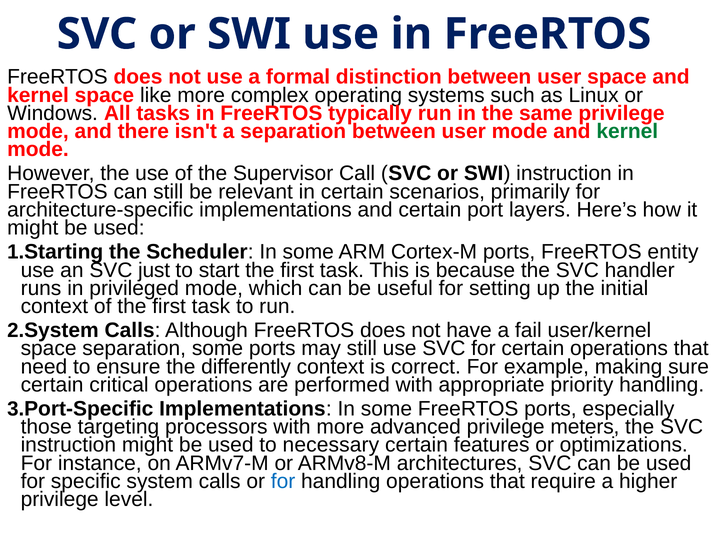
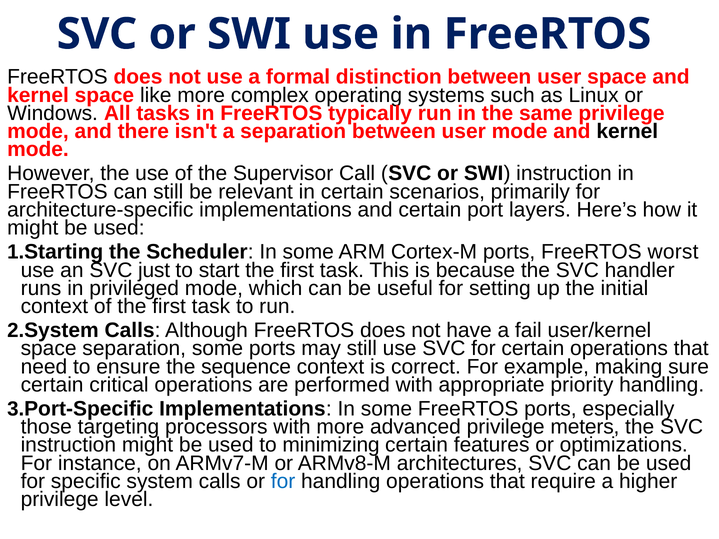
kernel at (627, 131) colour: green -> black
entity: entity -> worst
differently: differently -> sequence
necessary: necessary -> minimizing
